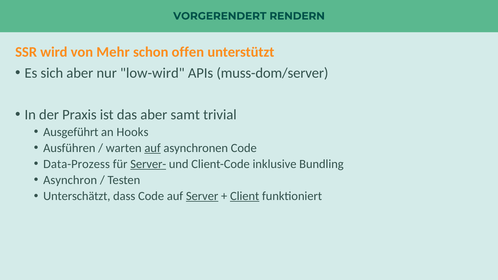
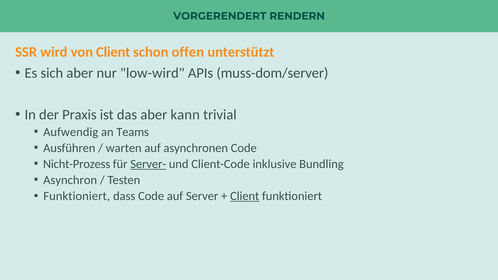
von Mehr: Mehr -> Client
samt: samt -> kann
Ausgeführt: Ausgeführt -> Aufwendig
Hooks: Hooks -> Teams
auf at (153, 148) underline: present -> none
Data-Prozess: Data-Prozess -> Nicht-Prozess
Unterschätzt at (77, 196): Unterschätzt -> Funktioniert
Server underline: present -> none
